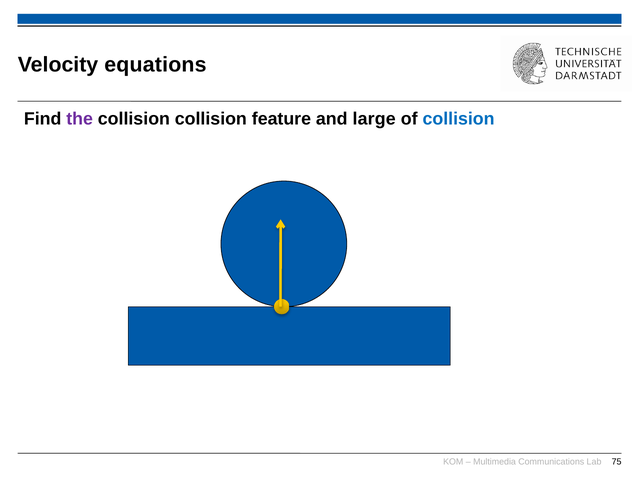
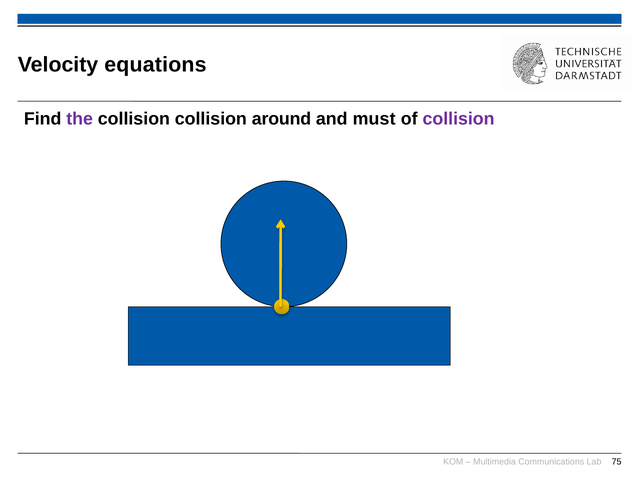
feature: feature -> around
large: large -> must
collision at (459, 119) colour: blue -> purple
